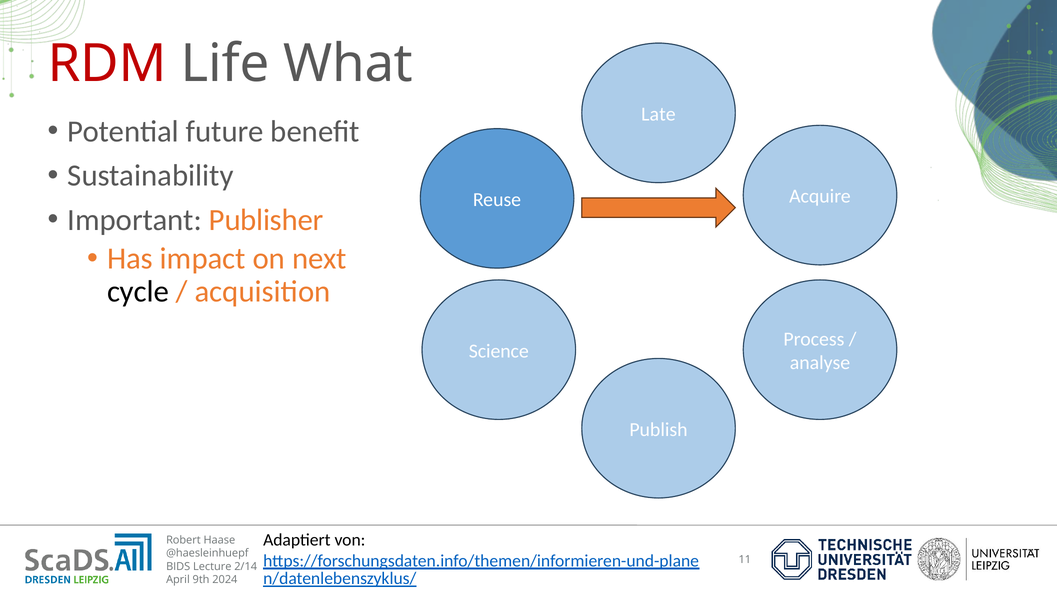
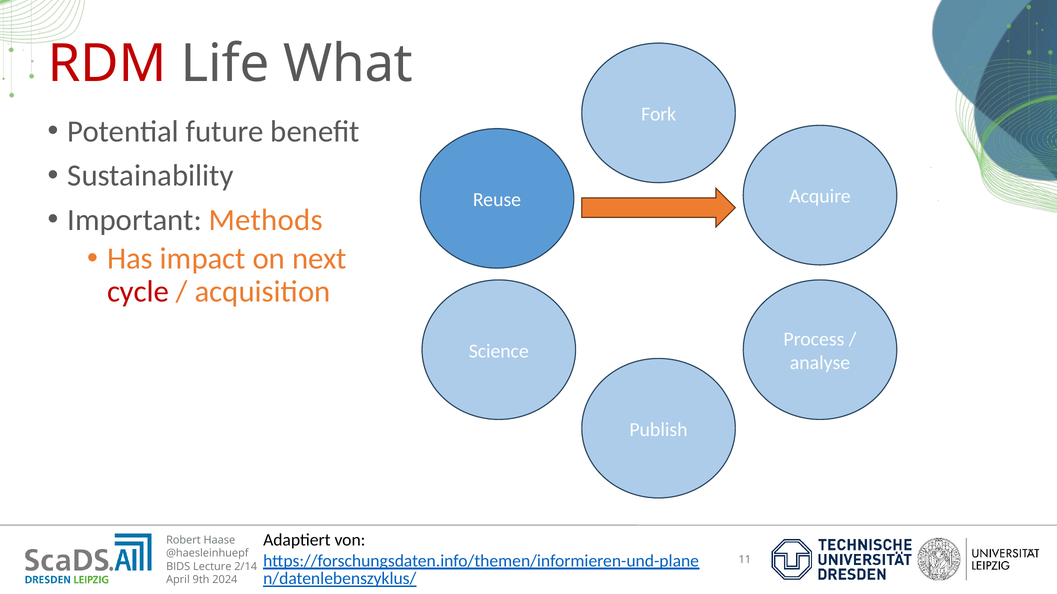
Late: Late -> Fork
Publisher: Publisher -> Methods
cycle colour: black -> red
